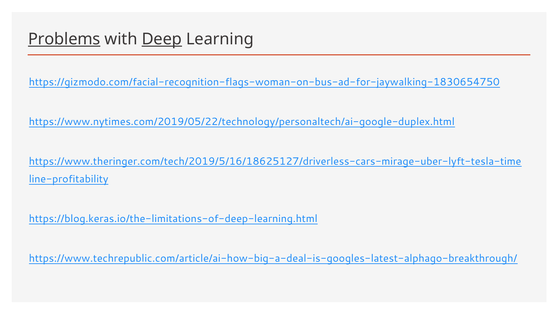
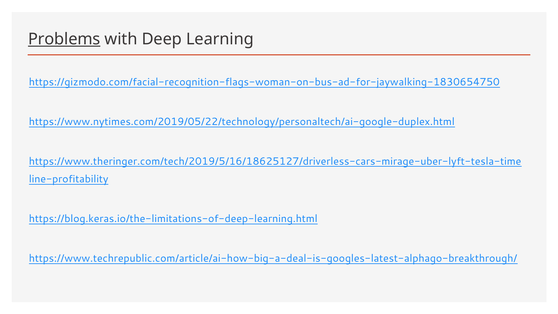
Deep underline: present -> none
